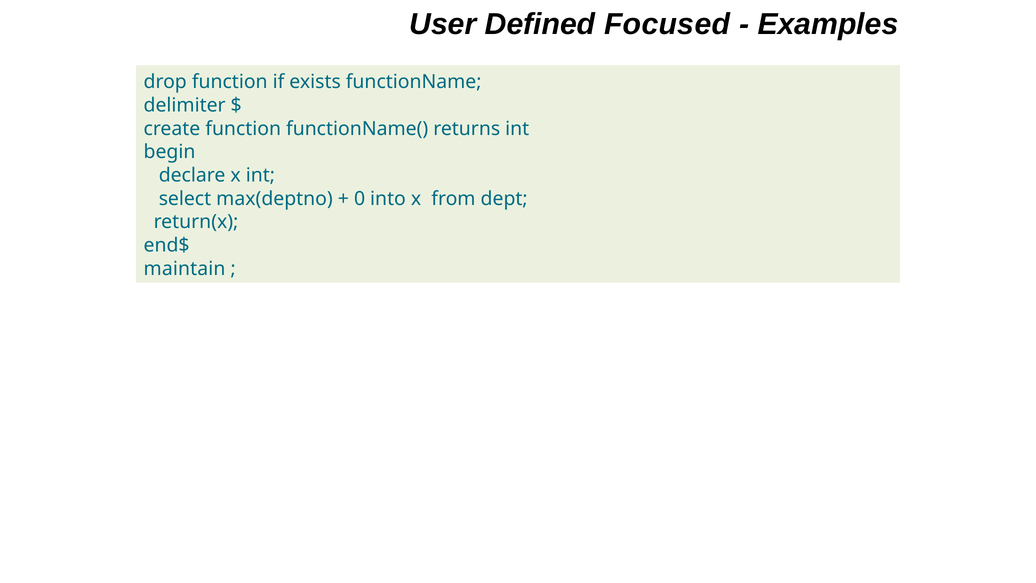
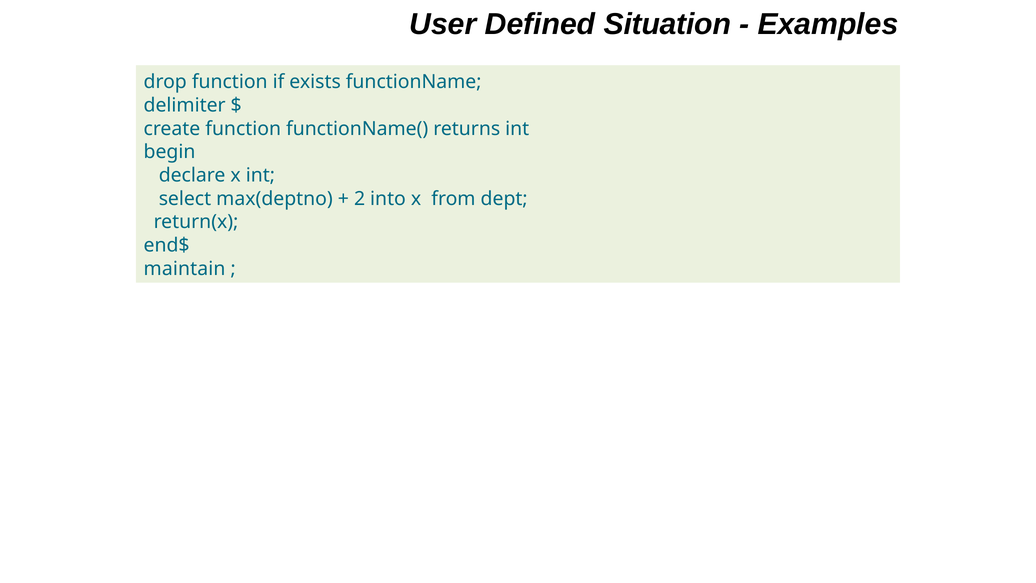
Focused: Focused -> Situation
0: 0 -> 2
